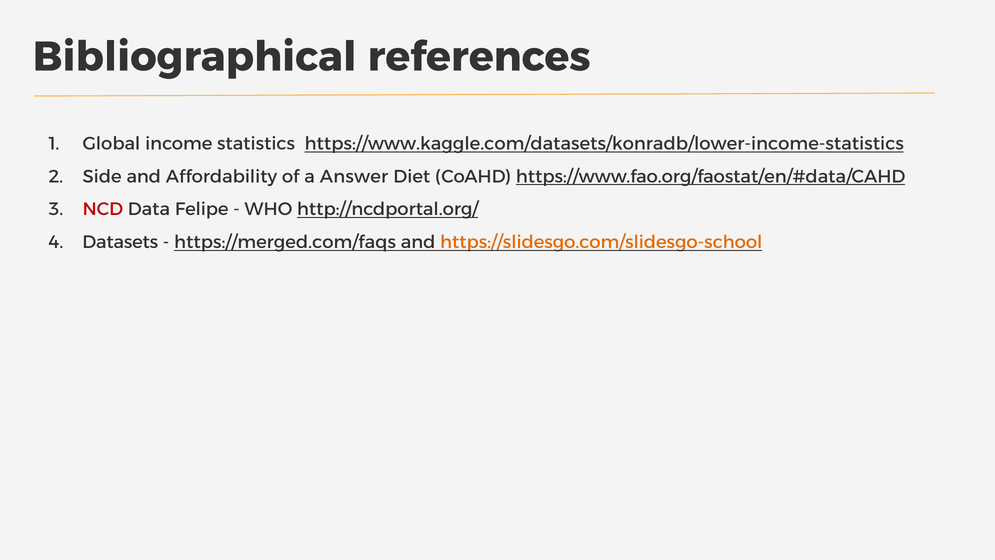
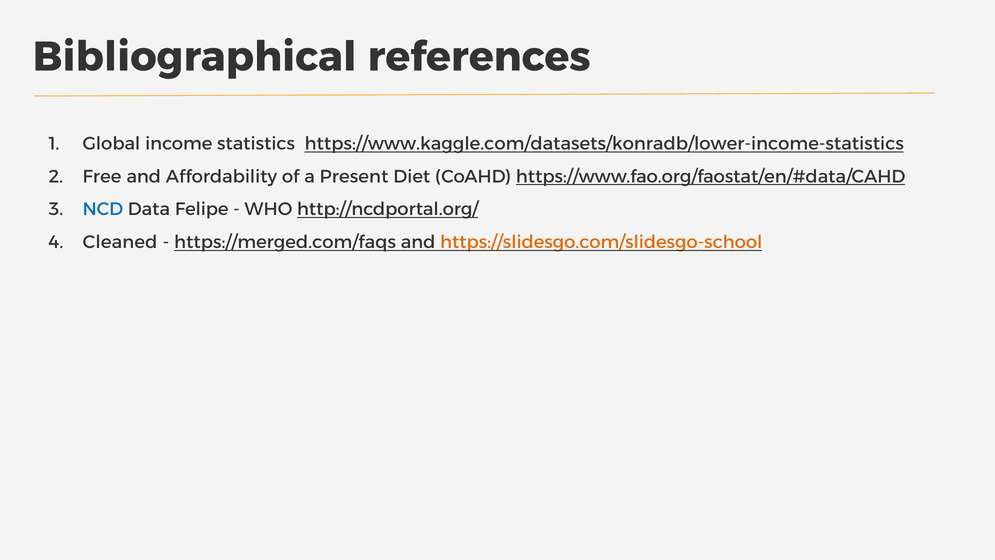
Side: Side -> Free
Answer: Answer -> Present
NCD colour: red -> blue
Datasets: Datasets -> Cleaned
